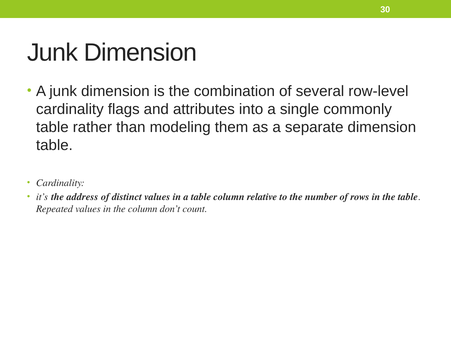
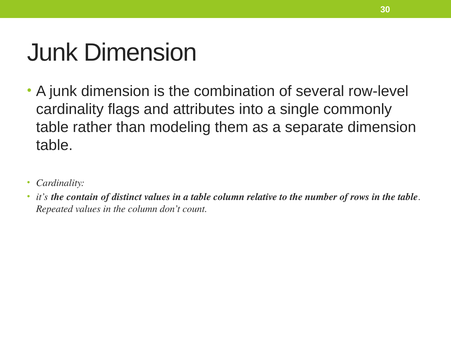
address: address -> contain
